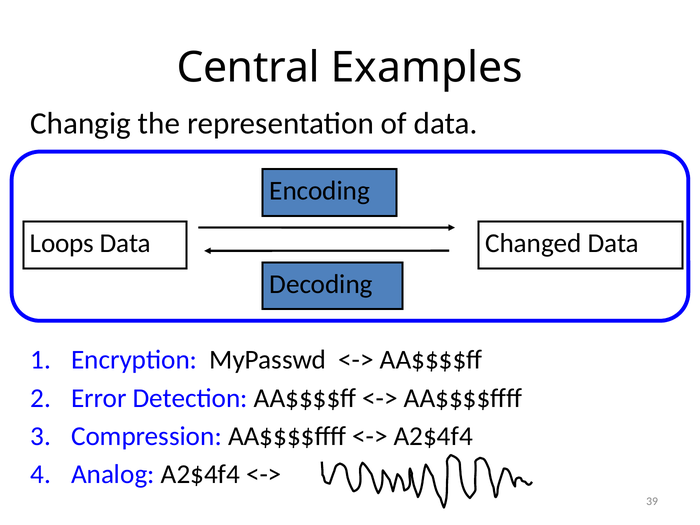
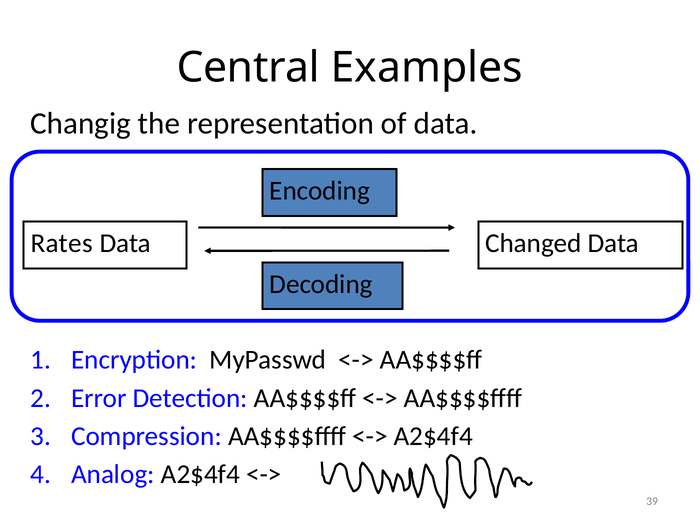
Loops: Loops -> Rates
